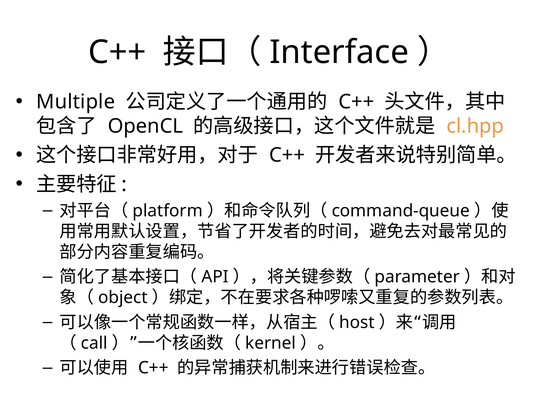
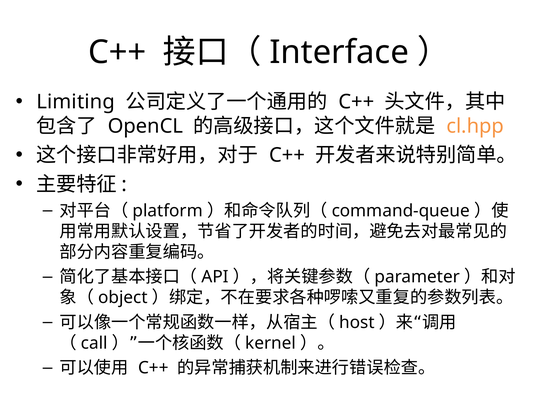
Multiple: Multiple -> Limiting
